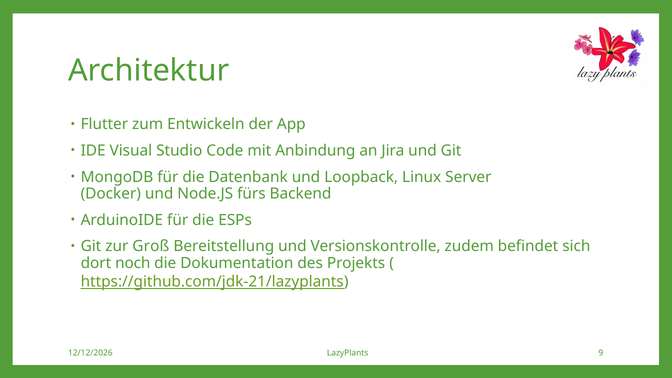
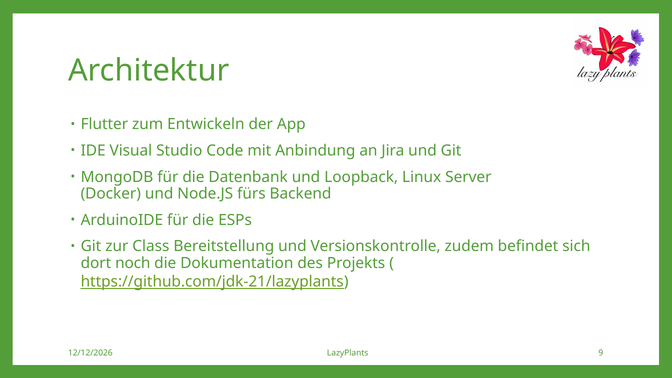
Groß: Groß -> Class
